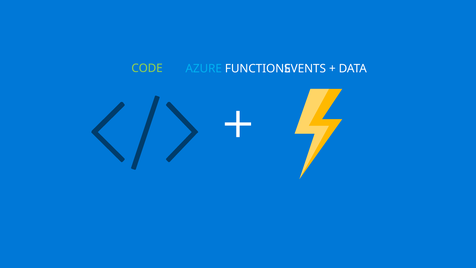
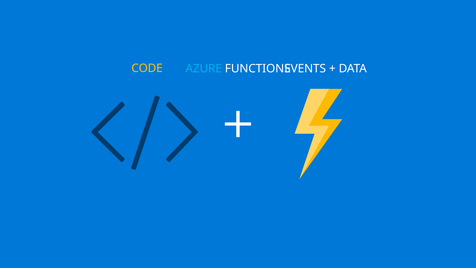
CODE colour: light green -> yellow
